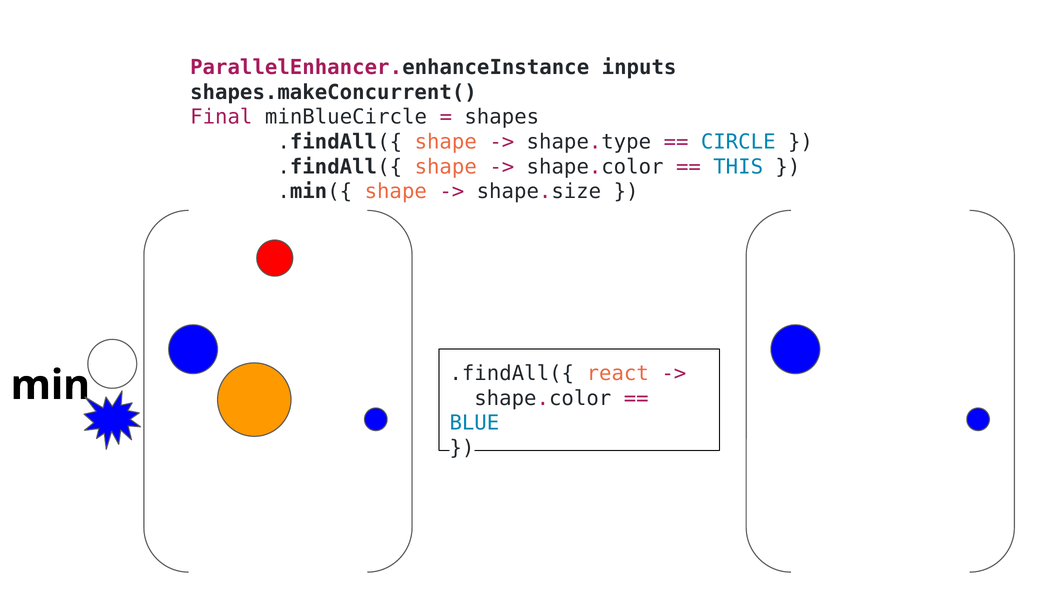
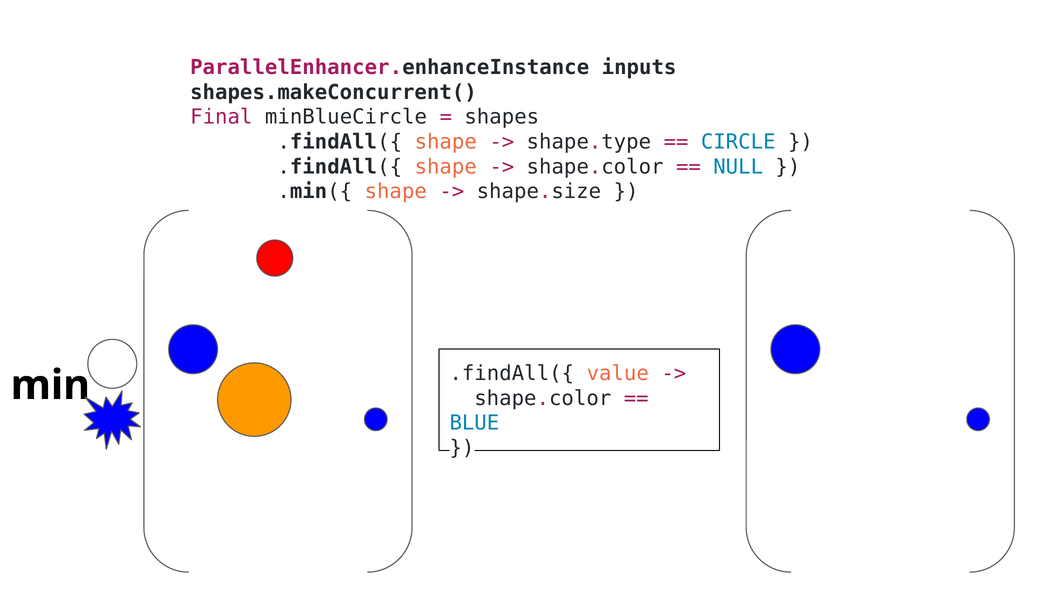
THIS: THIS -> NULL
react: react -> value
